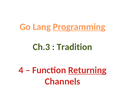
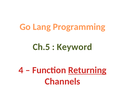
Programming underline: present -> none
Ch.3: Ch.3 -> Ch.5
Tradition: Tradition -> Keyword
